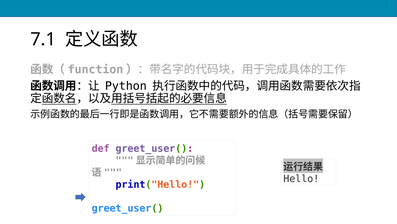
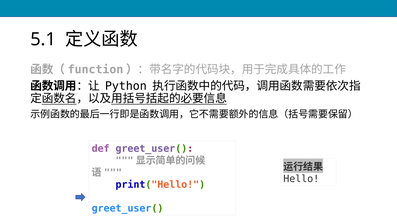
7.1: 7.1 -> 5.1
